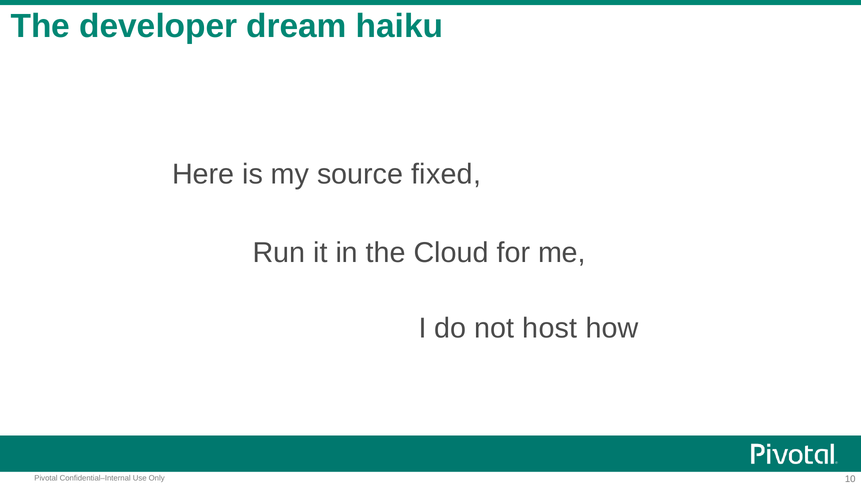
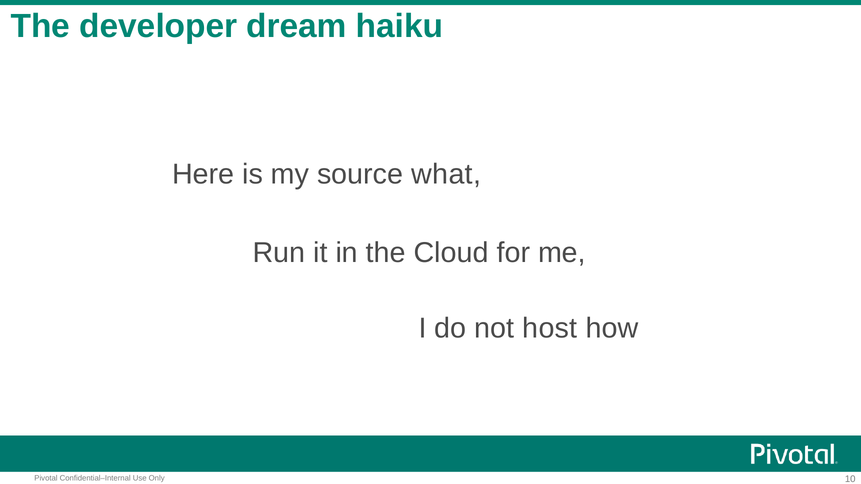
fixed: fixed -> what
